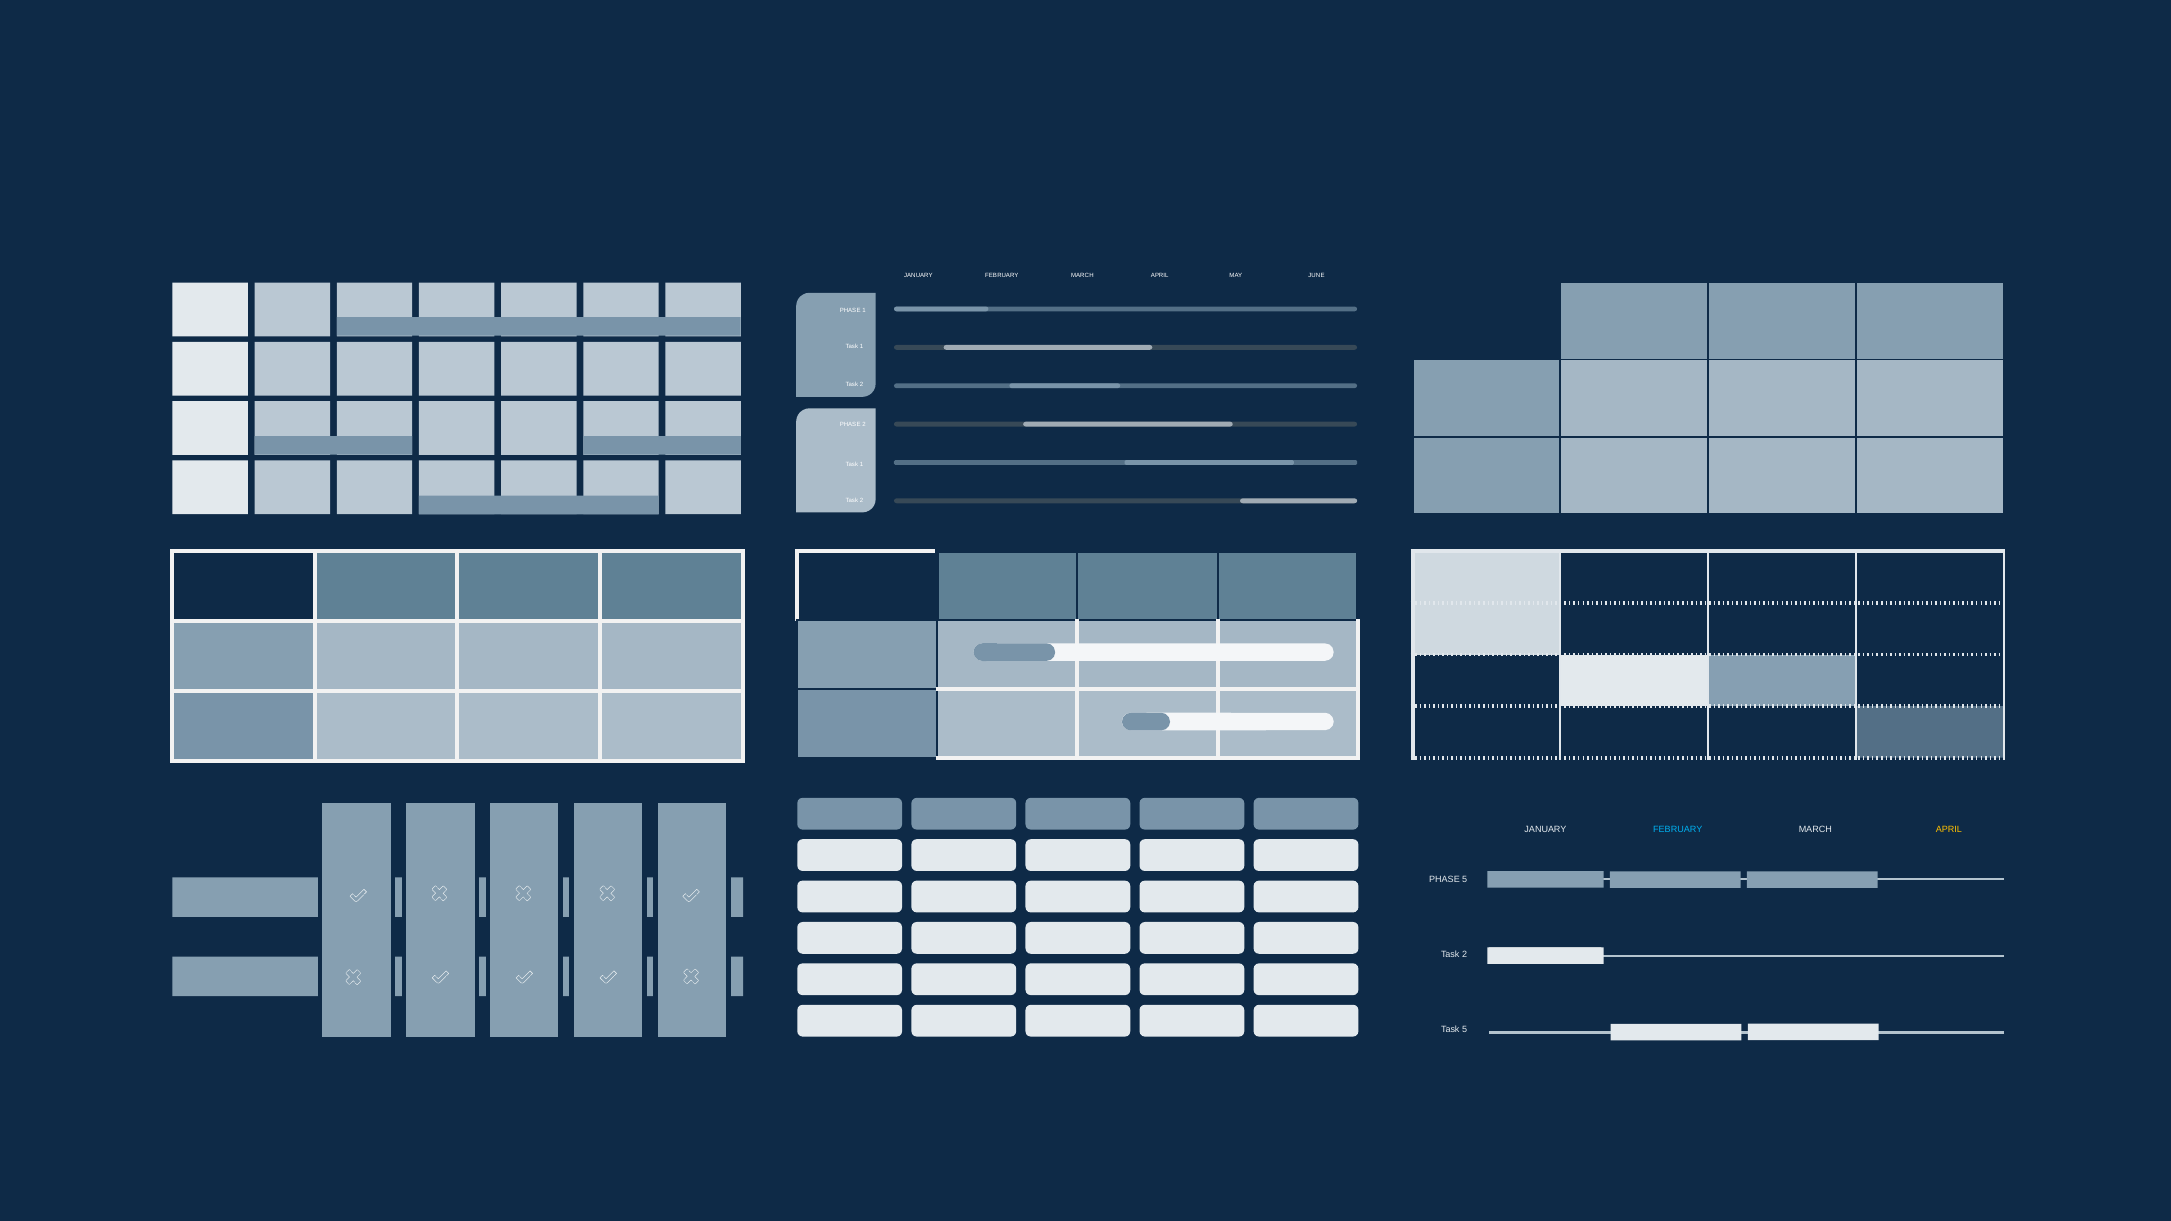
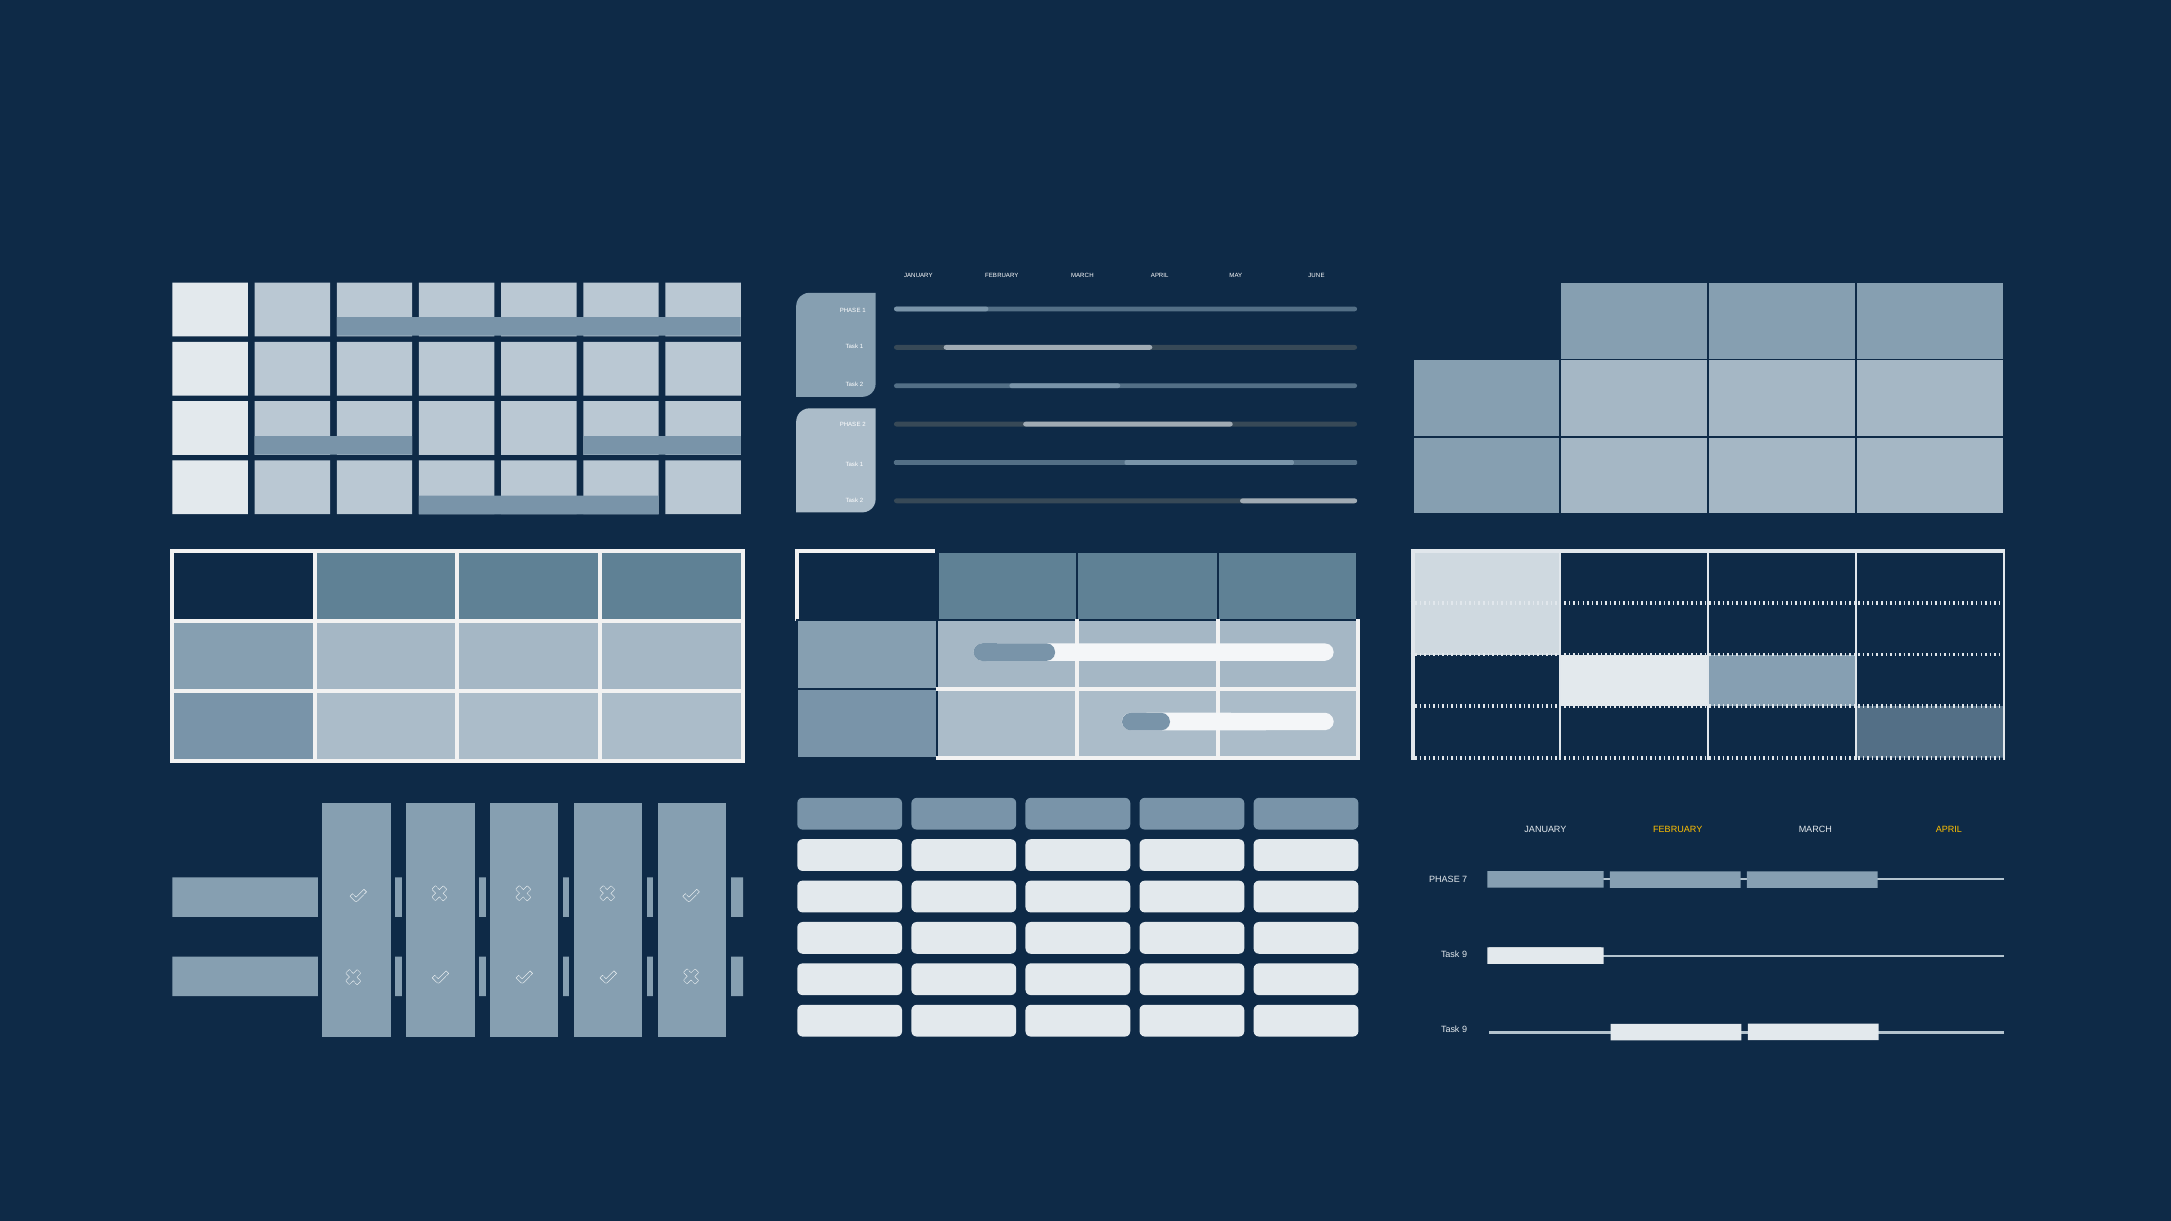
FEBRUARY at (1678, 830) colour: light blue -> yellow
PHASE 5: 5 -> 7
2 at (1465, 955): 2 -> 9
5 at (1465, 1030): 5 -> 9
